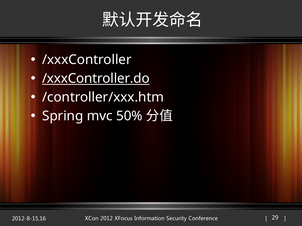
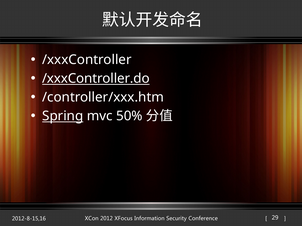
Spring underline: none -> present
